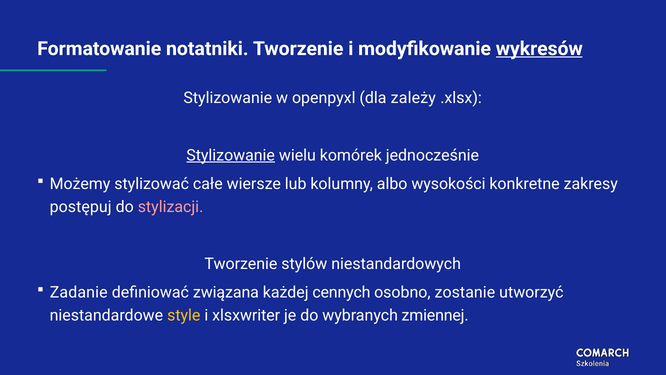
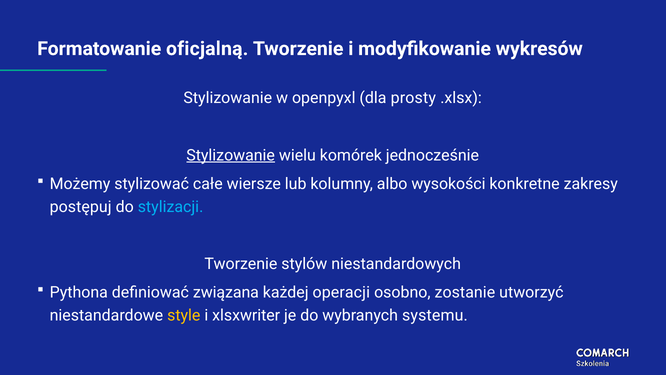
notatniki: notatniki -> oficjalną
wykresów underline: present -> none
zależy: zależy -> prosty
stylizacji colour: pink -> light blue
Zadanie: Zadanie -> Pythona
cennych: cennych -> operacji
zmiennej: zmiennej -> systemu
